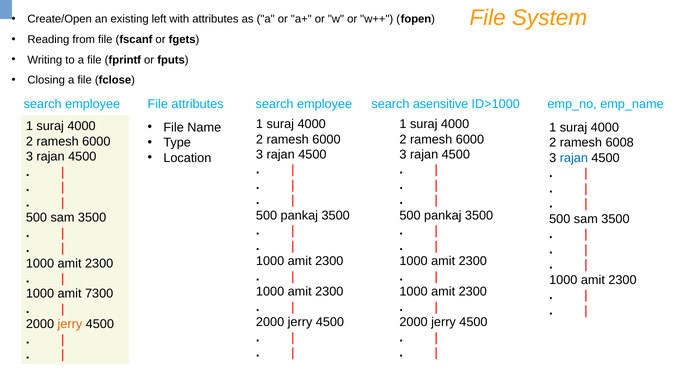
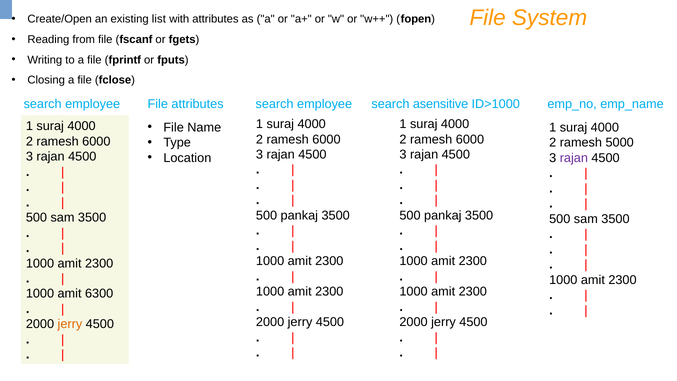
left: left -> list
6008: 6008 -> 5000
rajan at (574, 158) colour: blue -> purple
7300: 7300 -> 6300
